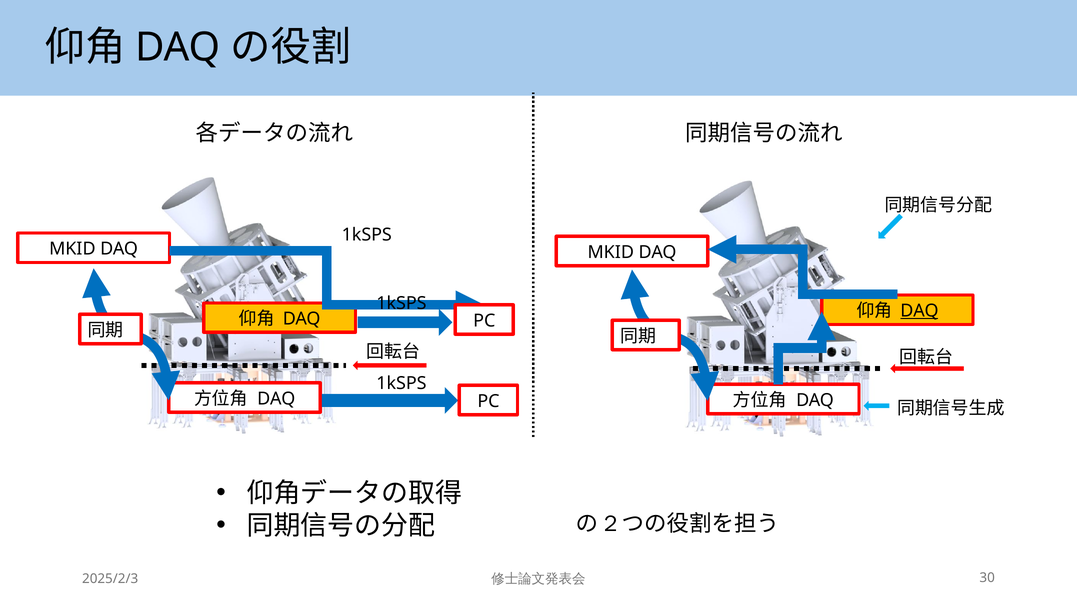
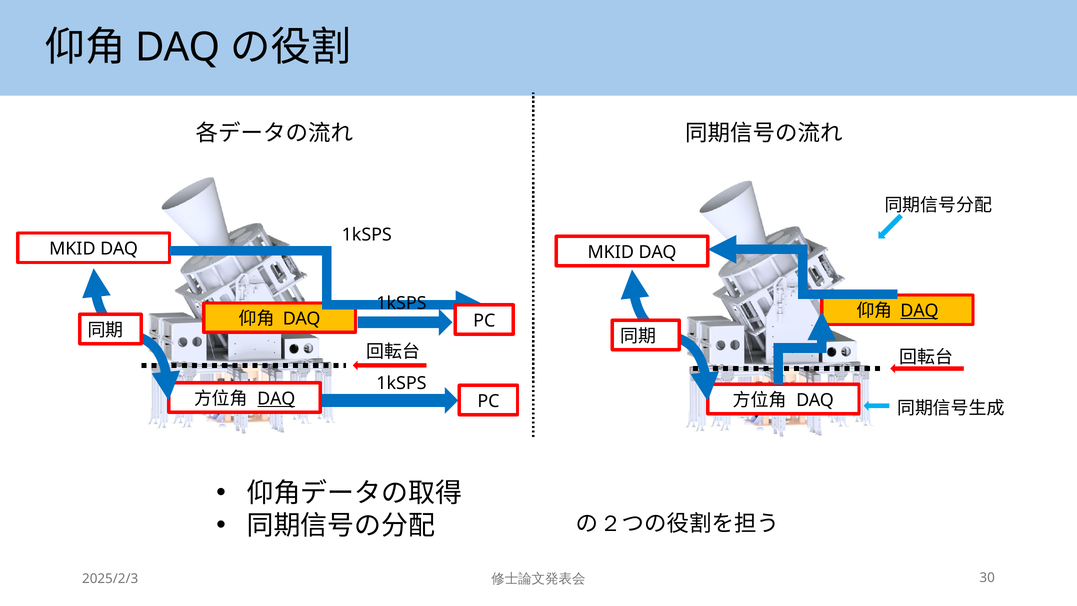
DAQ at (276, 399) underline: none -> present
